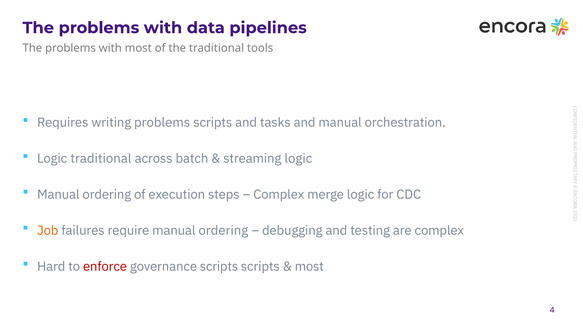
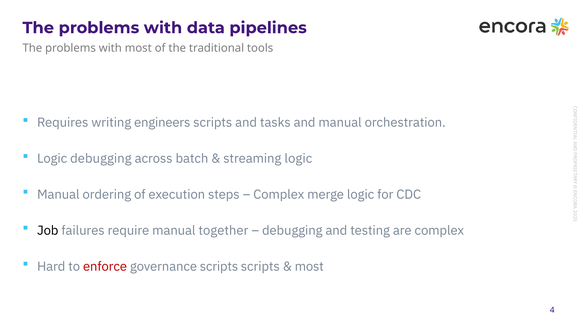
writing problems: problems -> engineers
Logic traditional: traditional -> debugging
Job colour: orange -> black
require manual ordering: ordering -> together
